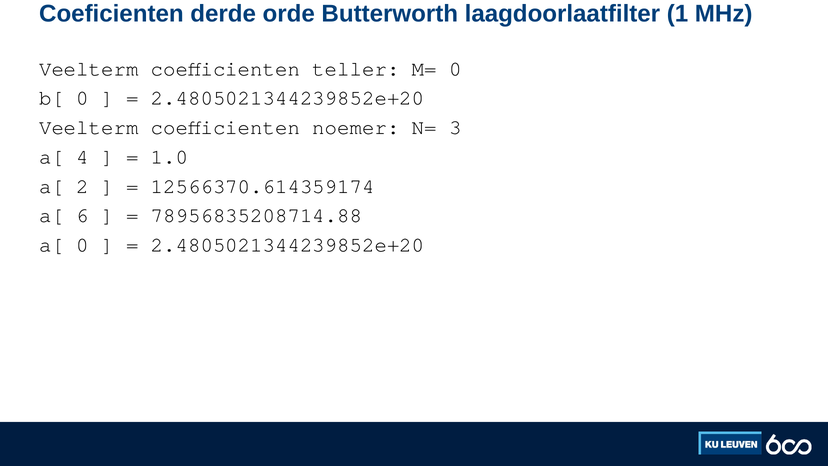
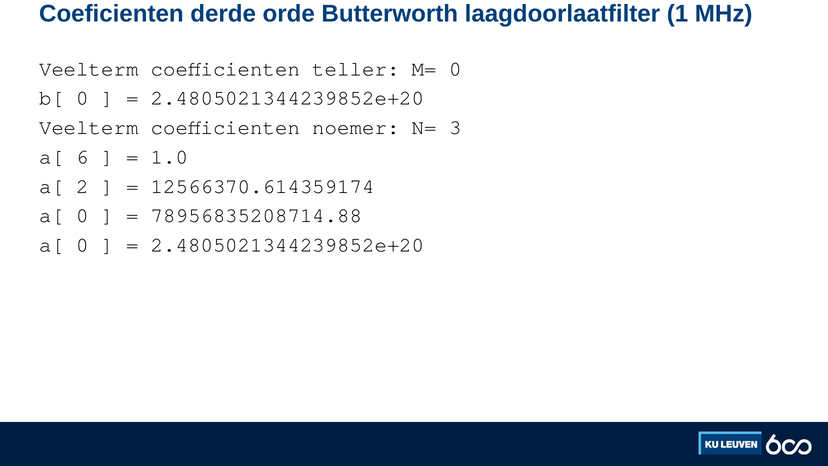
4: 4 -> 6
6 at (83, 215): 6 -> 0
